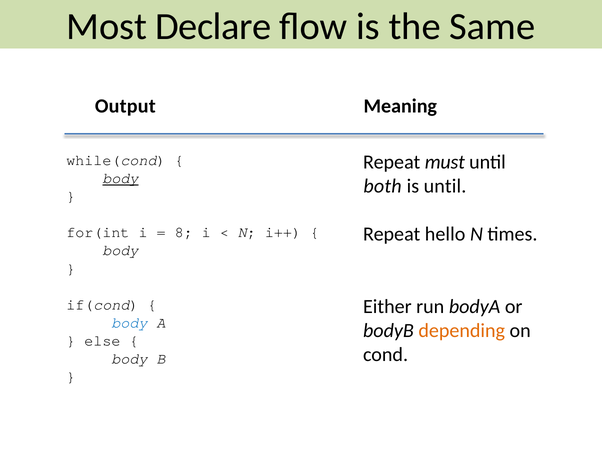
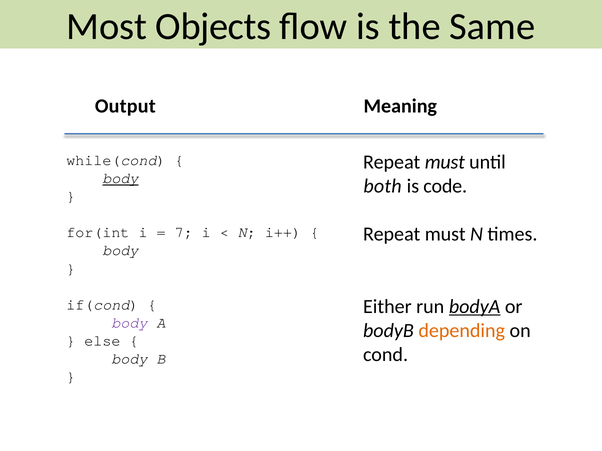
Declare: Declare -> Objects
is until: until -> code
8: 8 -> 7
hello at (445, 234): hello -> must
bodyA underline: none -> present
body at (129, 323) colour: blue -> purple
